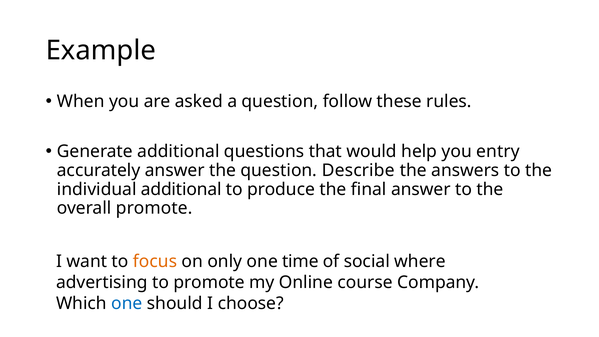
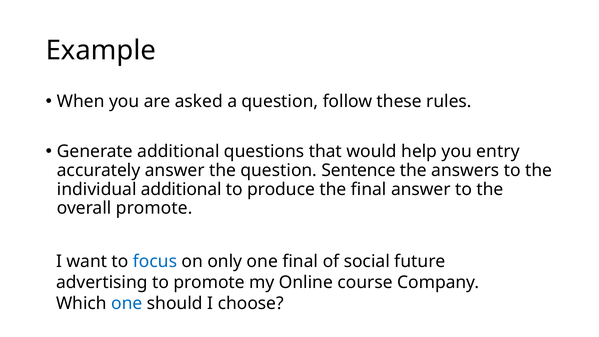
Describe: Describe -> Sentence
focus colour: orange -> blue
one time: time -> final
where: where -> future
